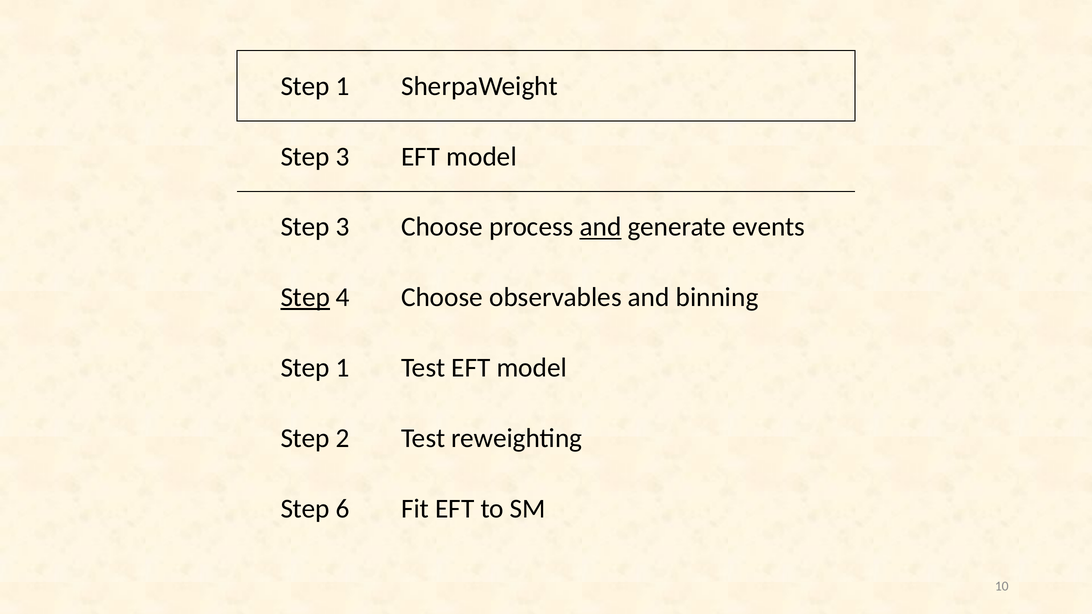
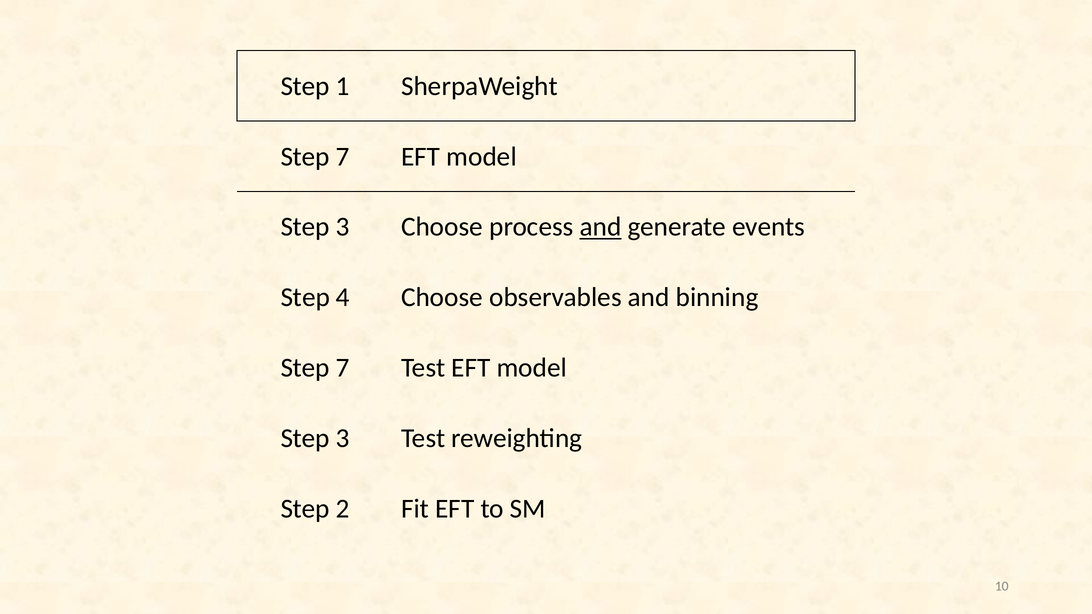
3 at (343, 157): 3 -> 7
Step at (305, 297) underline: present -> none
1 at (343, 368): 1 -> 7
2 at (343, 438): 2 -> 3
6: 6 -> 2
